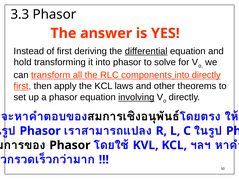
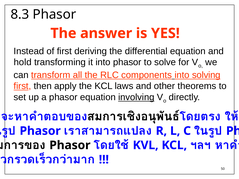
3.3: 3.3 -> 8.3
differential underline: present -> none
into directly: directly -> solving
